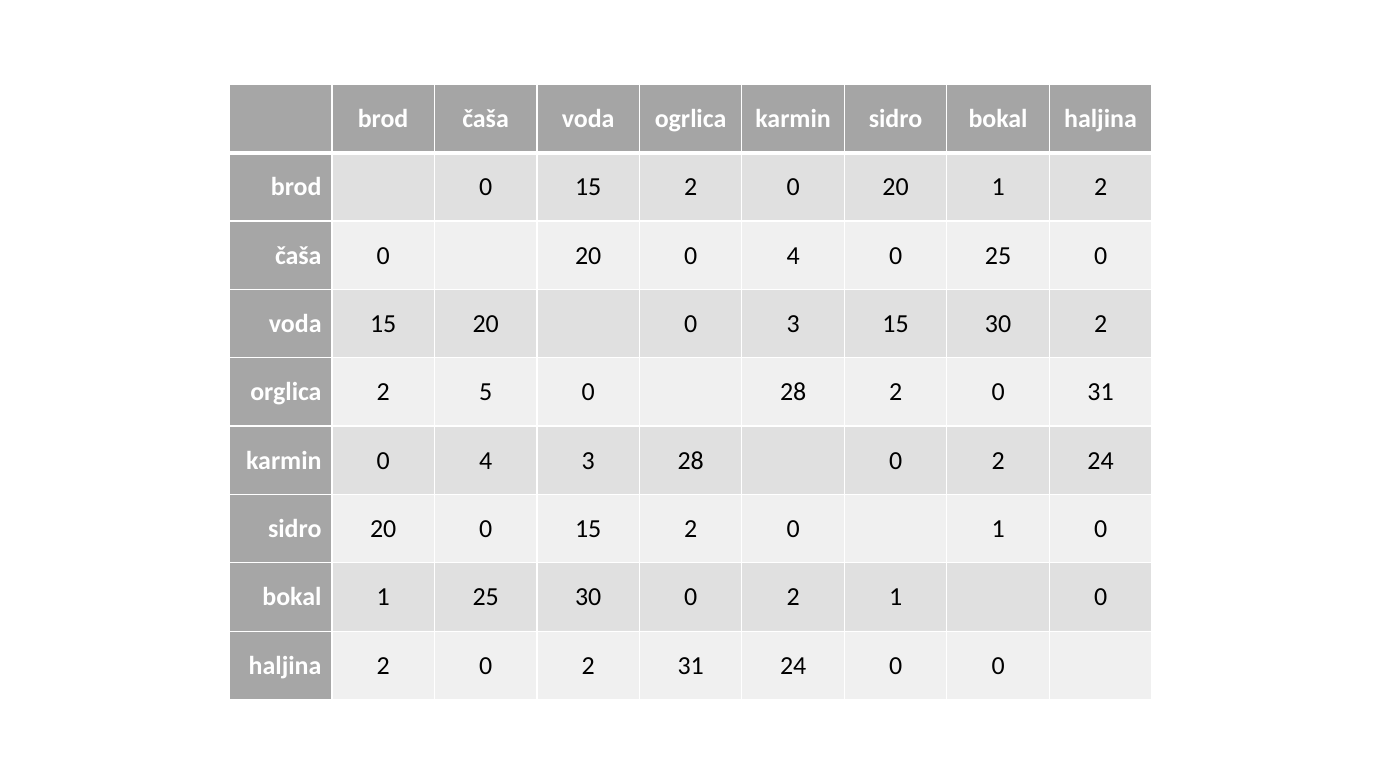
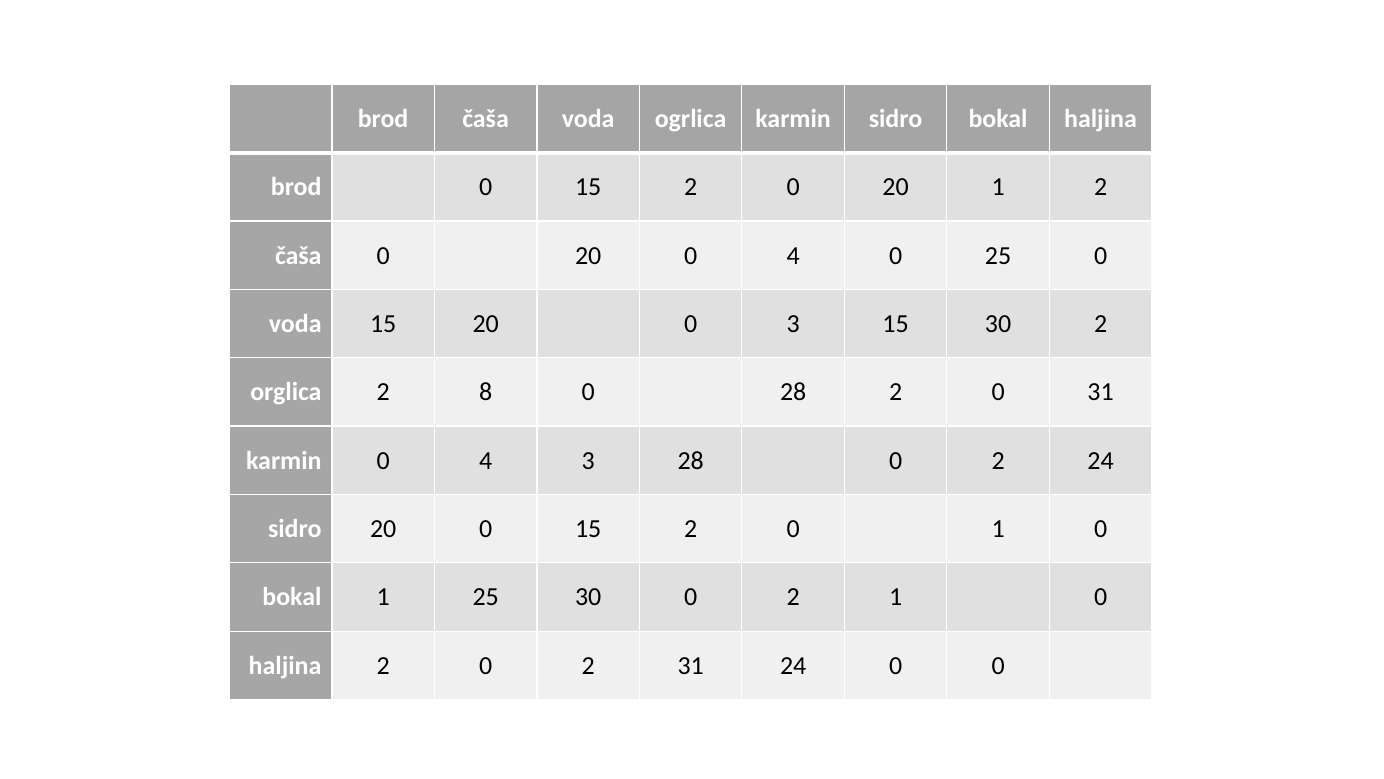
5: 5 -> 8
